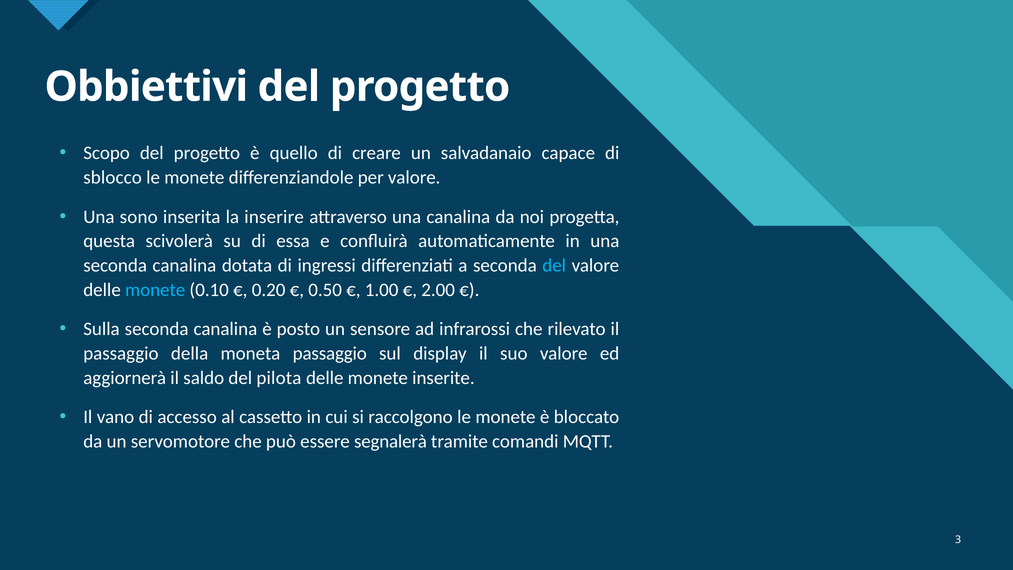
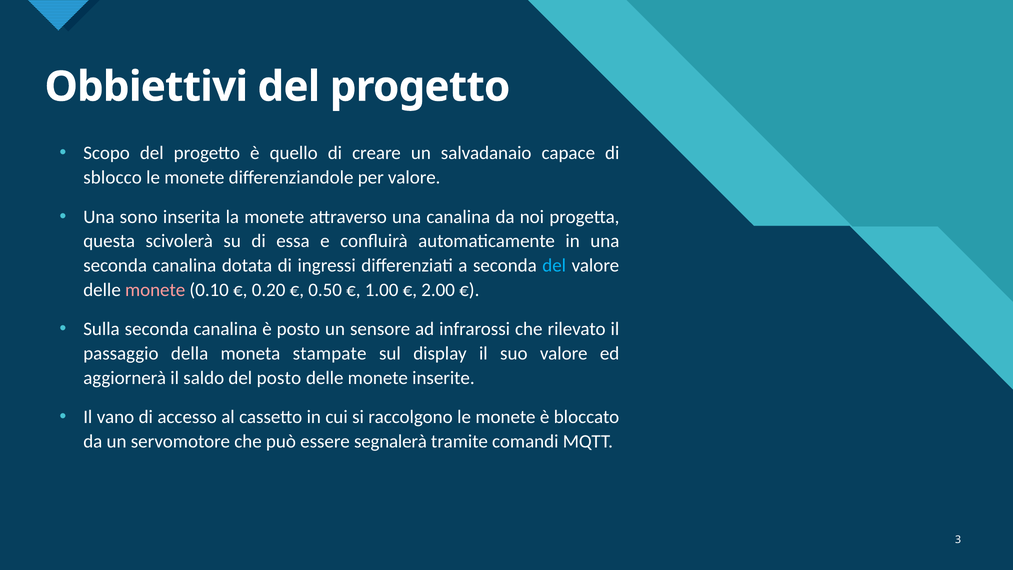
la inserire: inserire -> monete
monete at (155, 290) colour: light blue -> pink
moneta passaggio: passaggio -> stampate
del pilota: pilota -> posto
